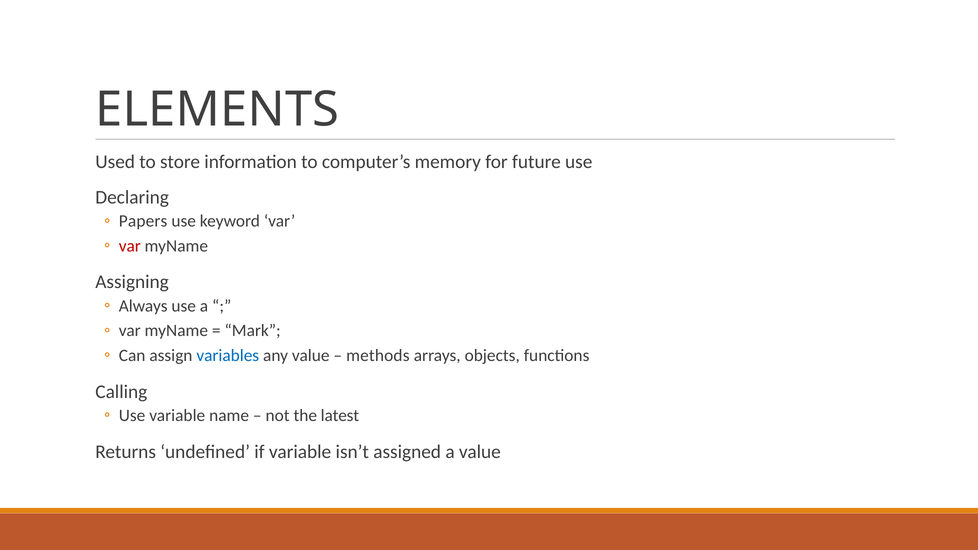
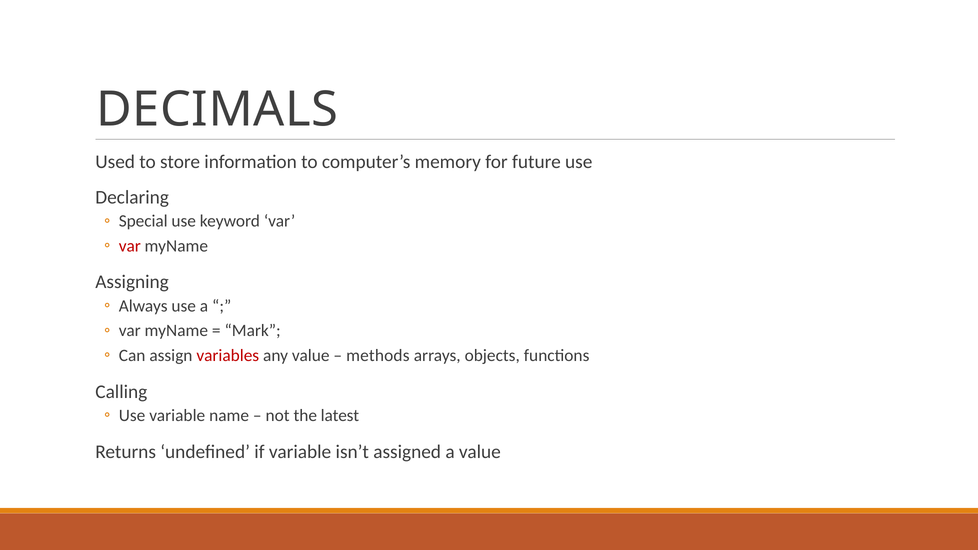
ELEMENTS: ELEMENTS -> DECIMALS
Papers: Papers -> Special
variables colour: blue -> red
